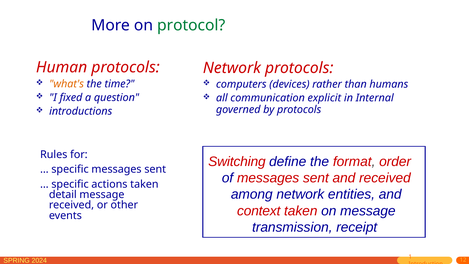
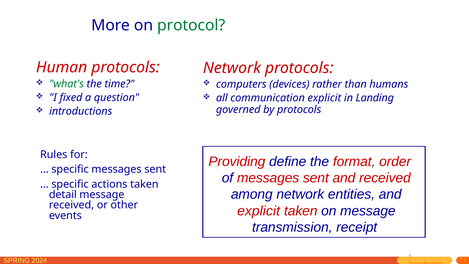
what's colour: orange -> green
Internal: Internal -> Landing
Switching: Switching -> Providing
context at (259, 211): context -> explicit
